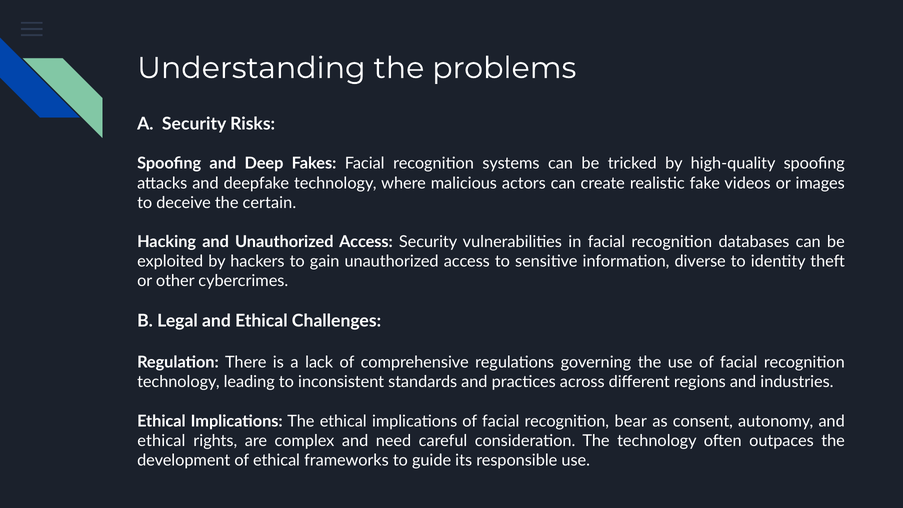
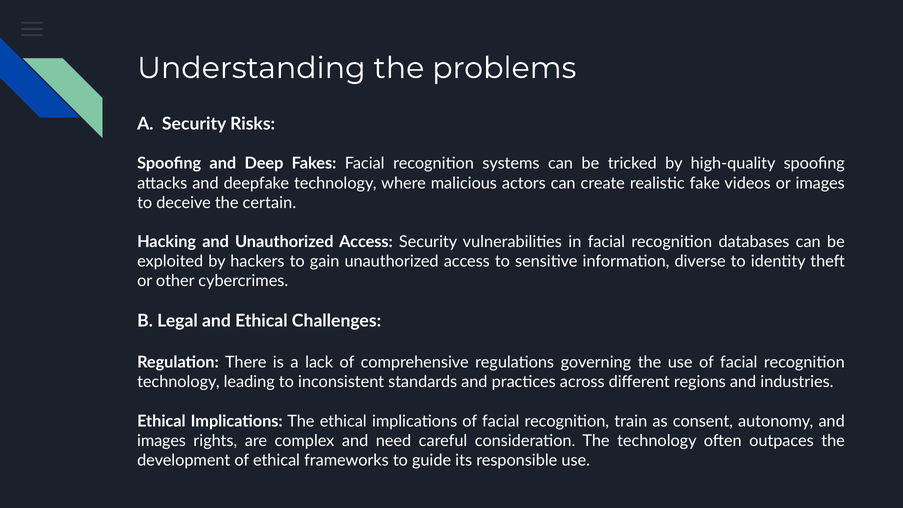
bear: bear -> train
ethical at (161, 441): ethical -> images
